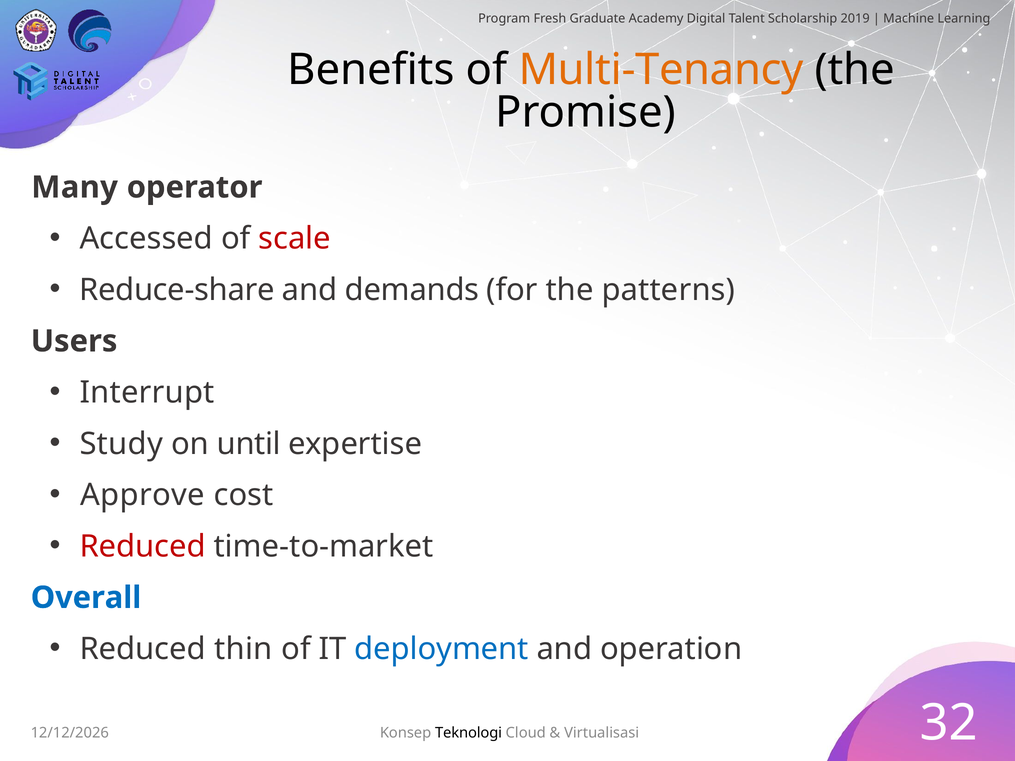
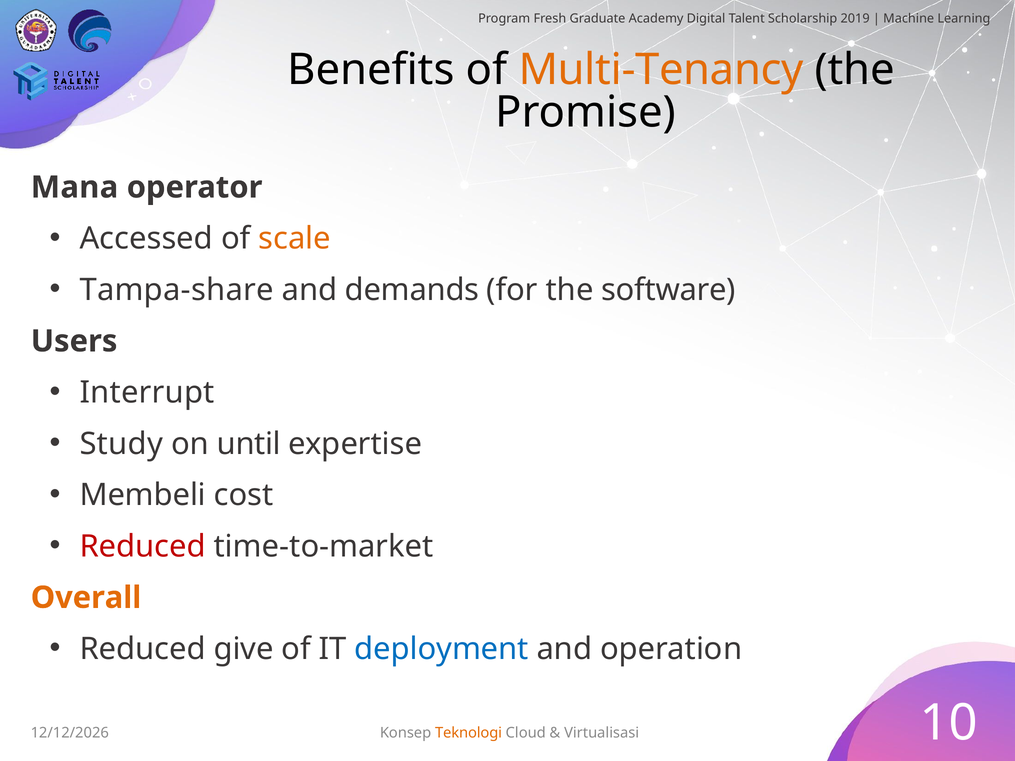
Many: Many -> Mana
scale colour: red -> orange
Reduce-share: Reduce-share -> Tampa-share
patterns: patterns -> software
Approve: Approve -> Membeli
Overall colour: blue -> orange
thin: thin -> give
Teknologi colour: black -> orange
32: 32 -> 10
